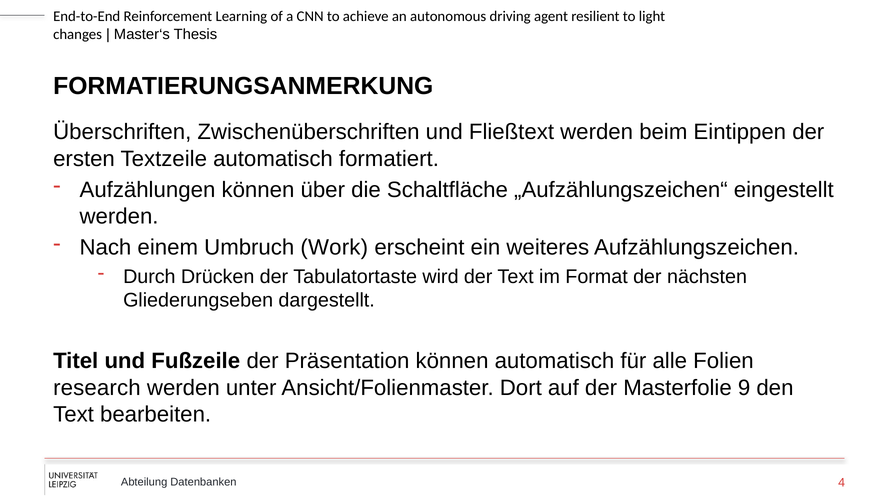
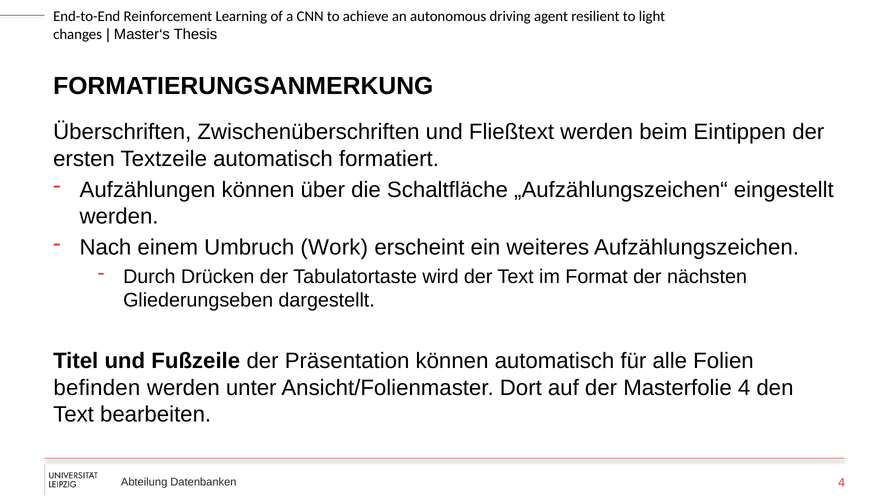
research: research -> befinden
Masterfolie 9: 9 -> 4
